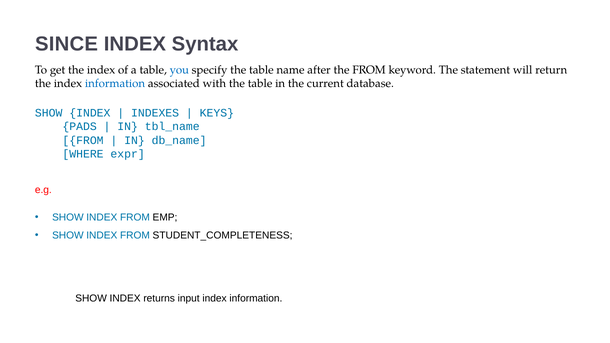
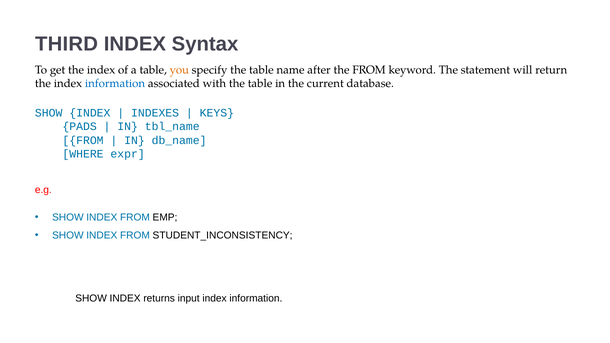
SINCE: SINCE -> THIRD
you colour: blue -> orange
STUDENT_COMPLETENESS: STUDENT_COMPLETENESS -> STUDENT_INCONSISTENCY
